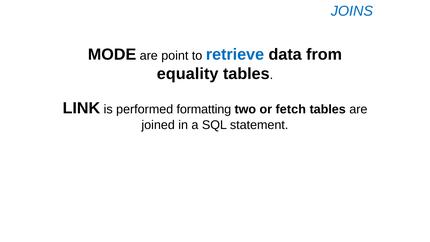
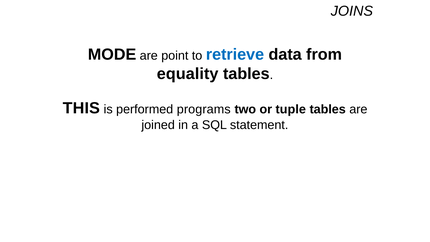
JOINS colour: blue -> black
LINK: LINK -> THIS
formatting: formatting -> programs
fetch: fetch -> tuple
